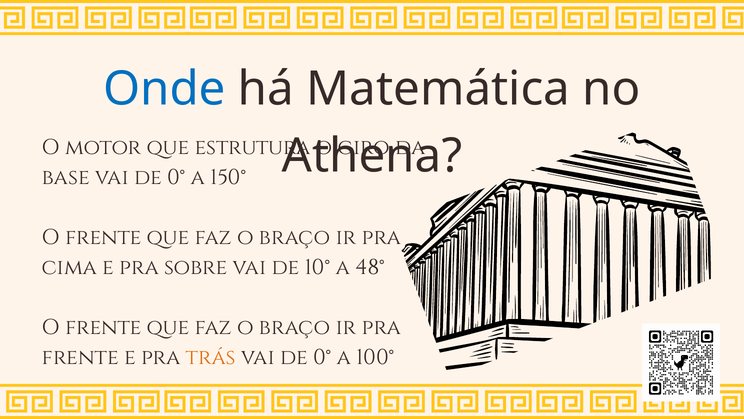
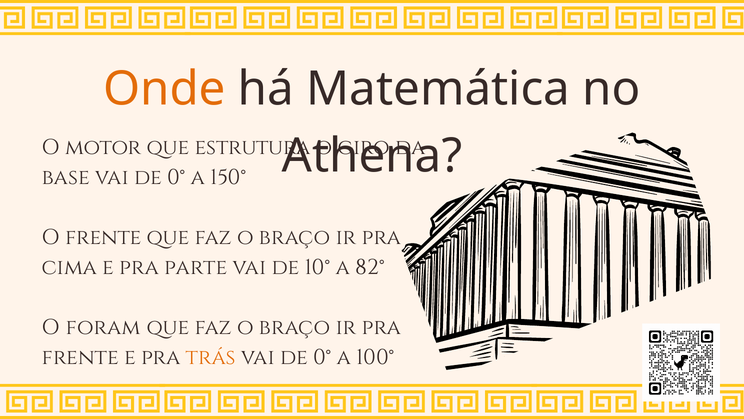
Onde colour: blue -> orange
sobre: sobre -> parte
48°: 48° -> 82°
frente at (103, 327): frente -> foram
